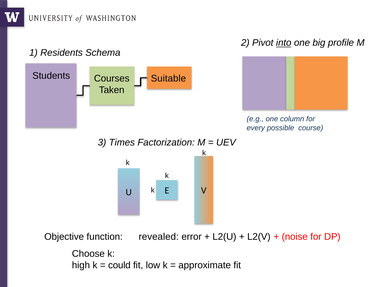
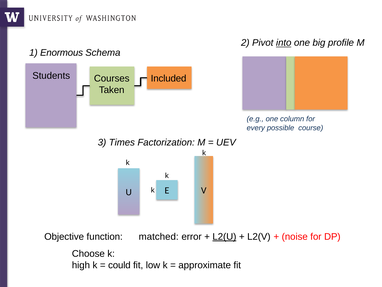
Residents: Residents -> Enormous
Suitable: Suitable -> Included
revealed: revealed -> matched
L2(U underline: none -> present
